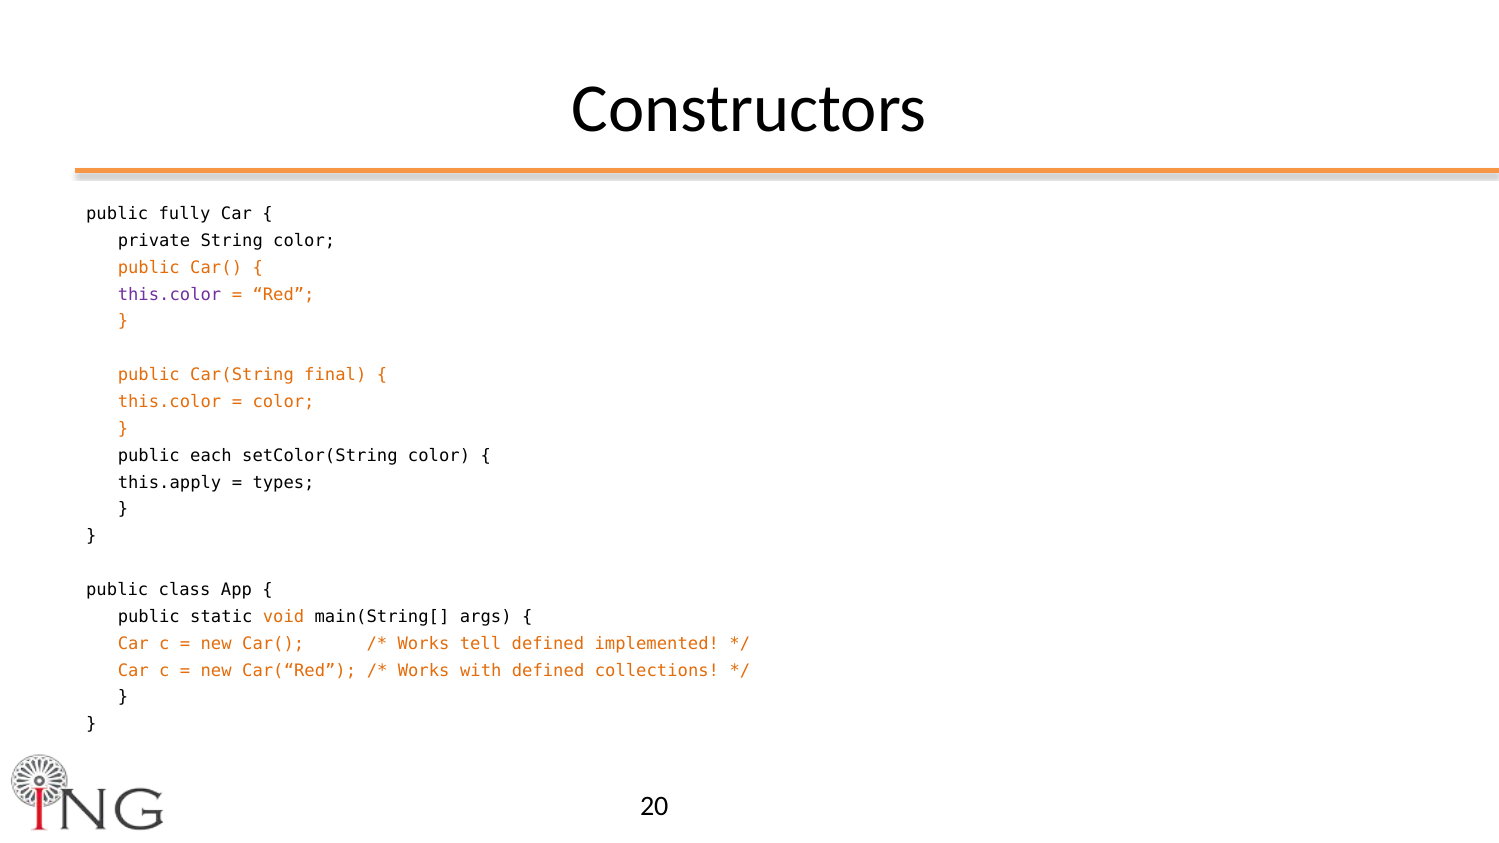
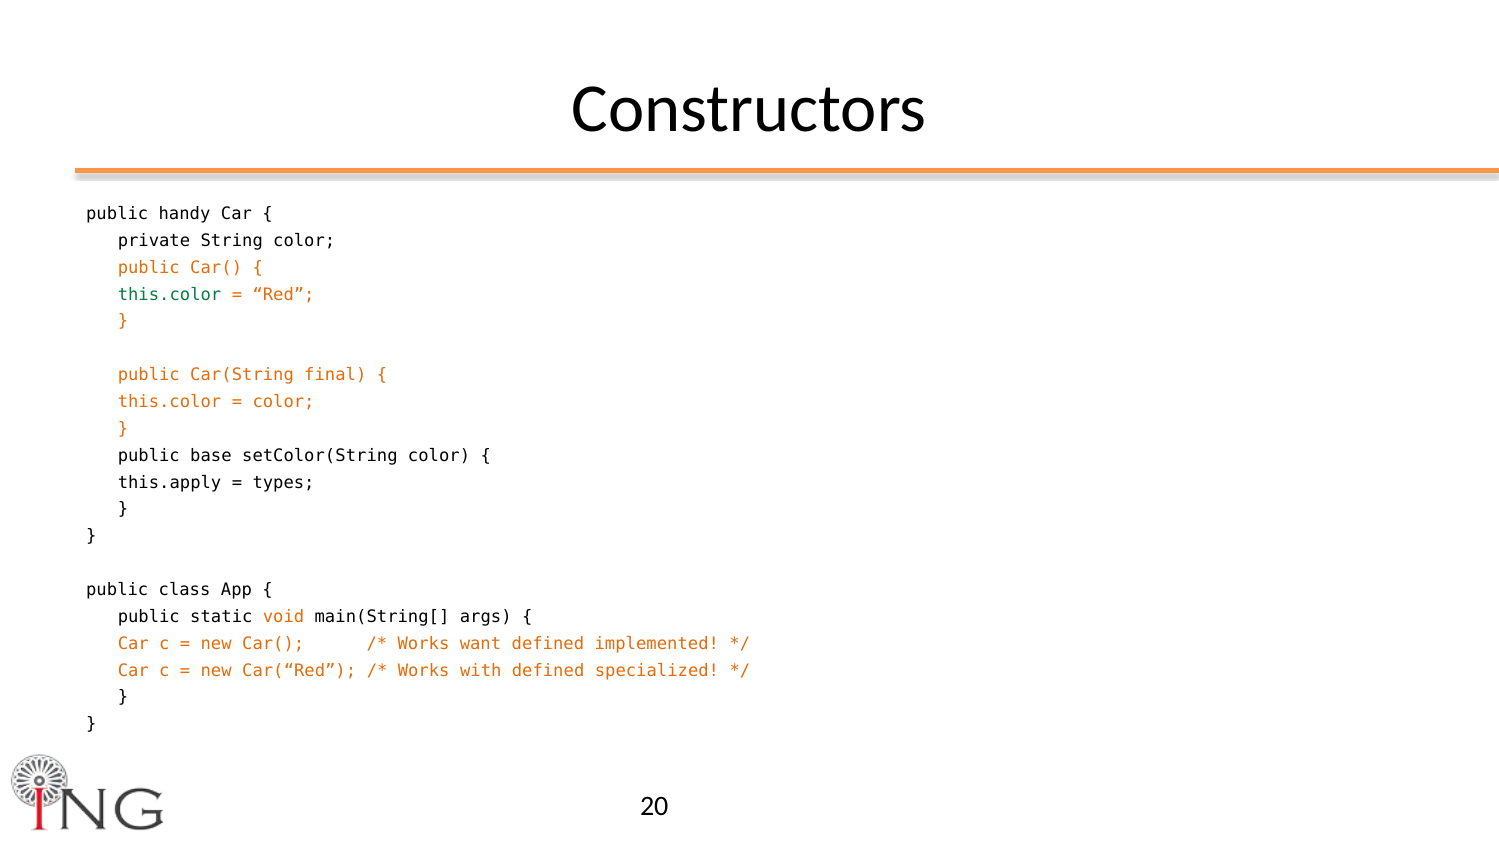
fully: fully -> handy
this.color at (170, 294) colour: purple -> green
each: each -> base
tell: tell -> want
collections: collections -> specialized
